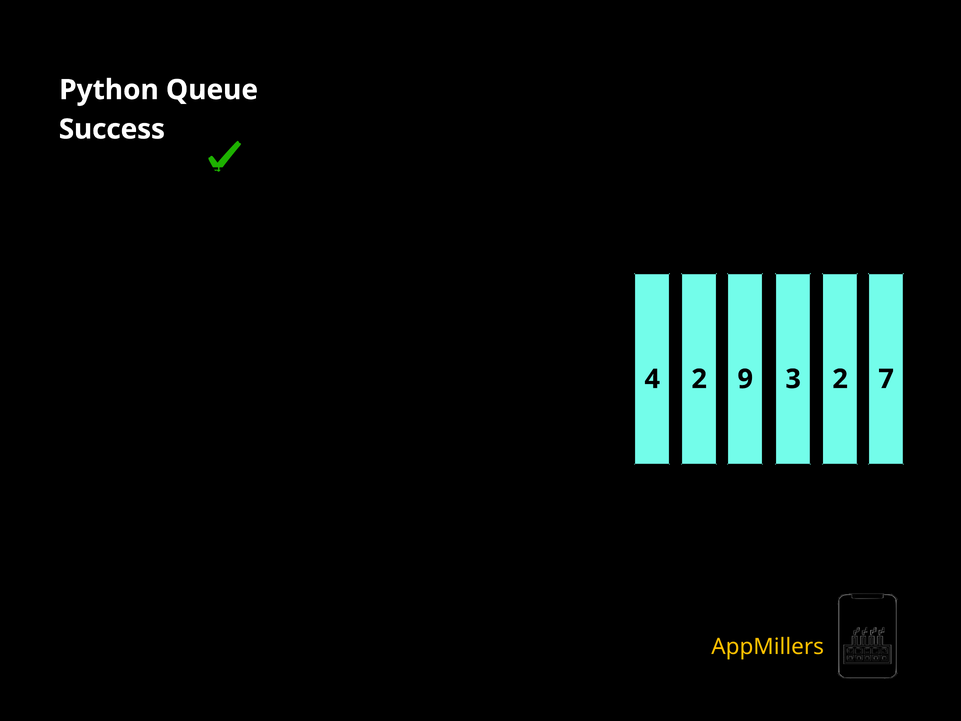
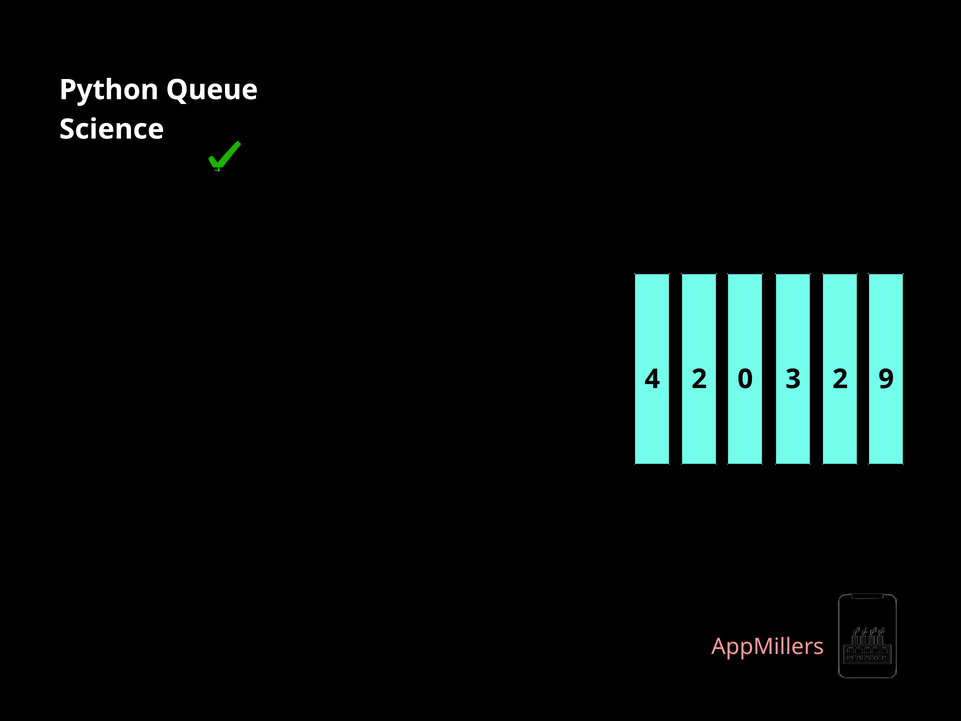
Success: Success -> Science
9: 9 -> 0
7: 7 -> 9
AppMillers colour: yellow -> pink
